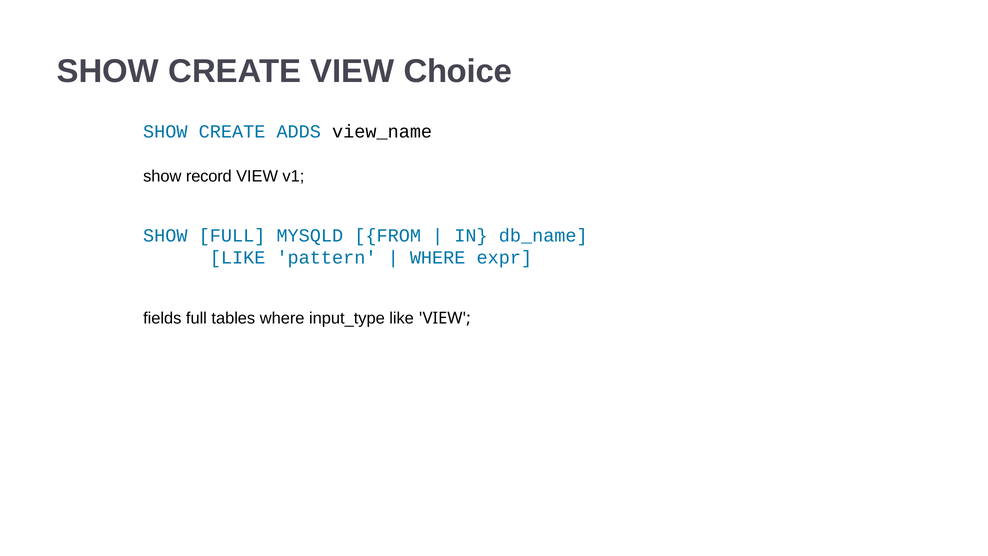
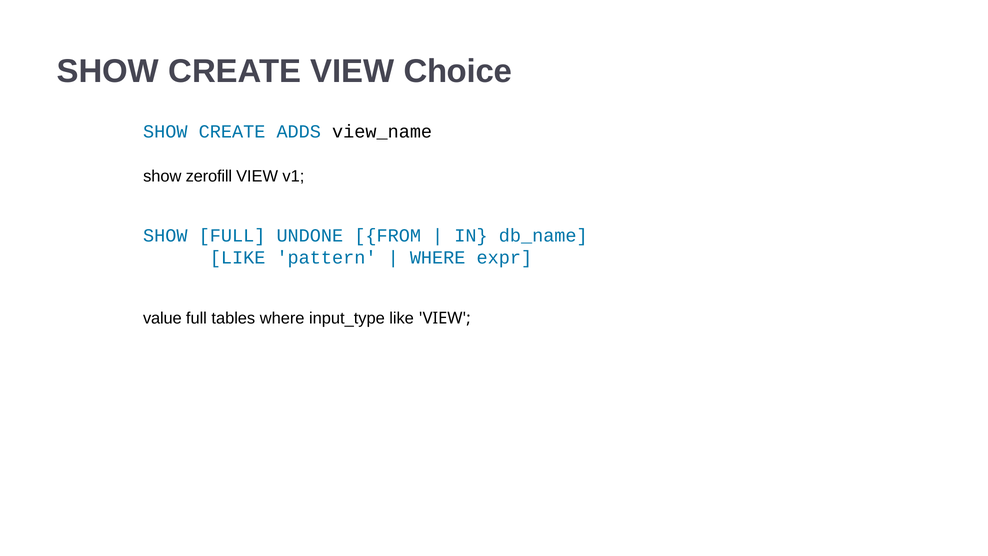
record: record -> zerofill
MYSQLD: MYSQLD -> UNDONE
fields: fields -> value
